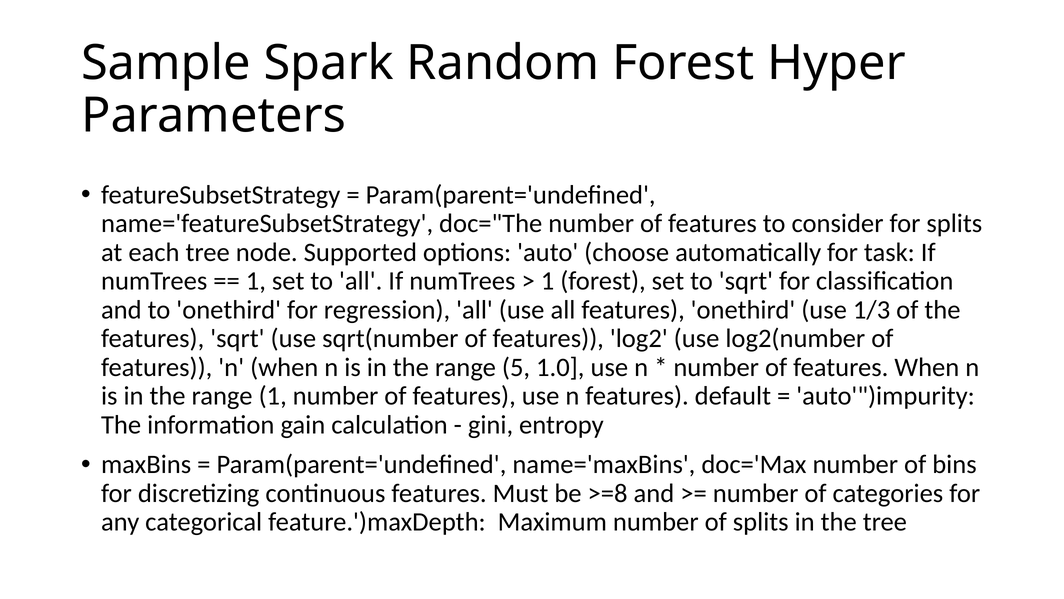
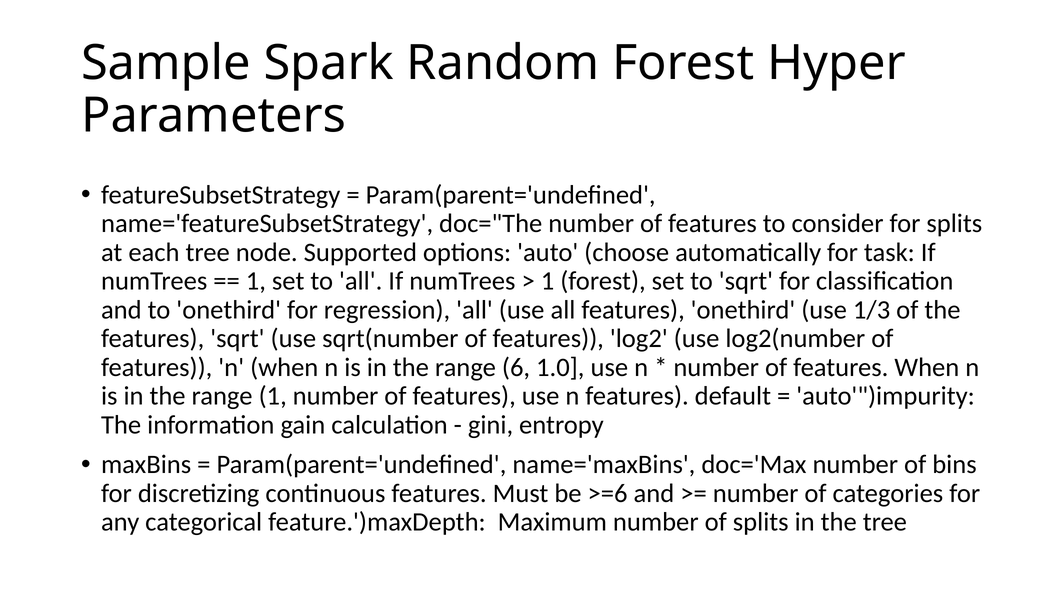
5: 5 -> 6
>=8: >=8 -> >=6
